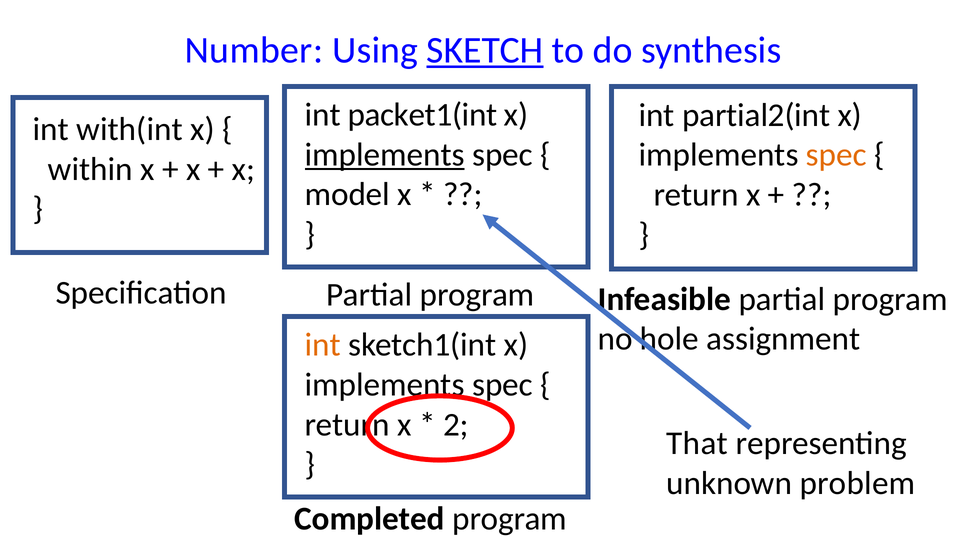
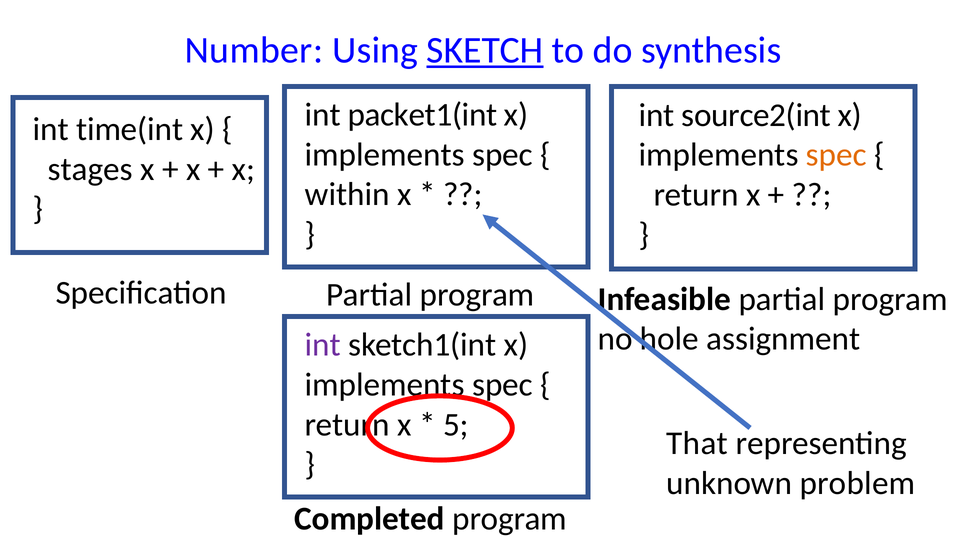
partial2(int: partial2(int -> source2(int
with(int: with(int -> time(int
implements at (385, 155) underline: present -> none
within: within -> stages
model: model -> within
int at (323, 345) colour: orange -> purple
2: 2 -> 5
